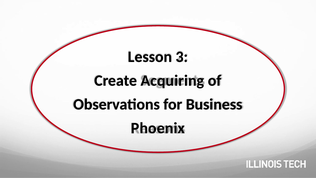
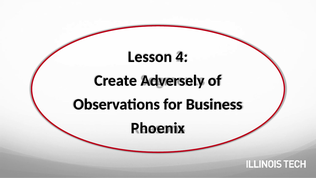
3: 3 -> 4
Acquiring: Acquiring -> Adversely
